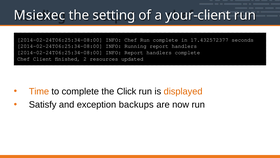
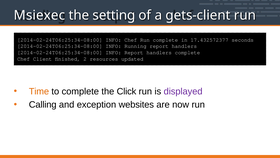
your-client: your-client -> gets-client
displayed colour: orange -> purple
Satisfy: Satisfy -> Calling
backups: backups -> websites
